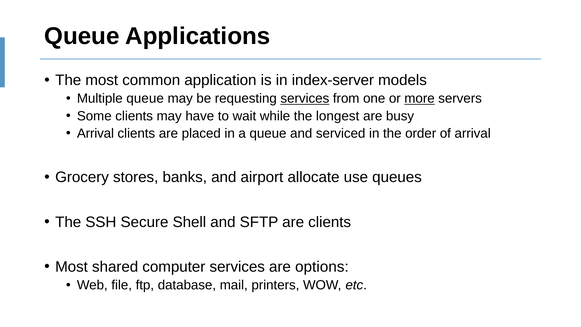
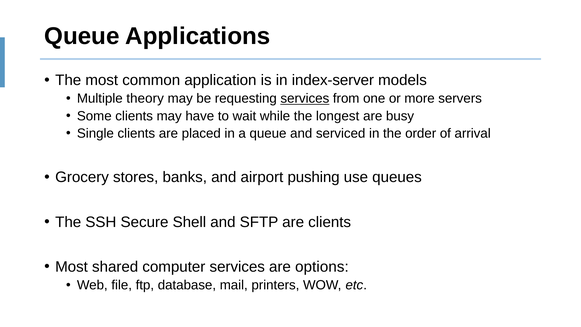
Multiple queue: queue -> theory
more underline: present -> none
Arrival at (95, 133): Arrival -> Single
allocate: allocate -> pushing
